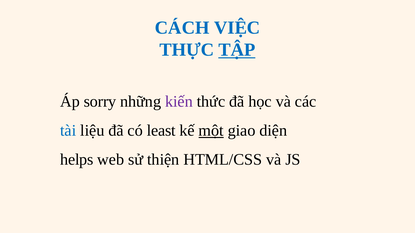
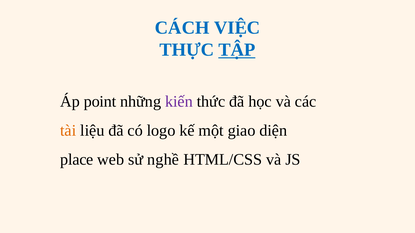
sorry: sorry -> point
tài colour: blue -> orange
least: least -> logo
một underline: present -> none
helps: helps -> place
thiện: thiện -> nghề
